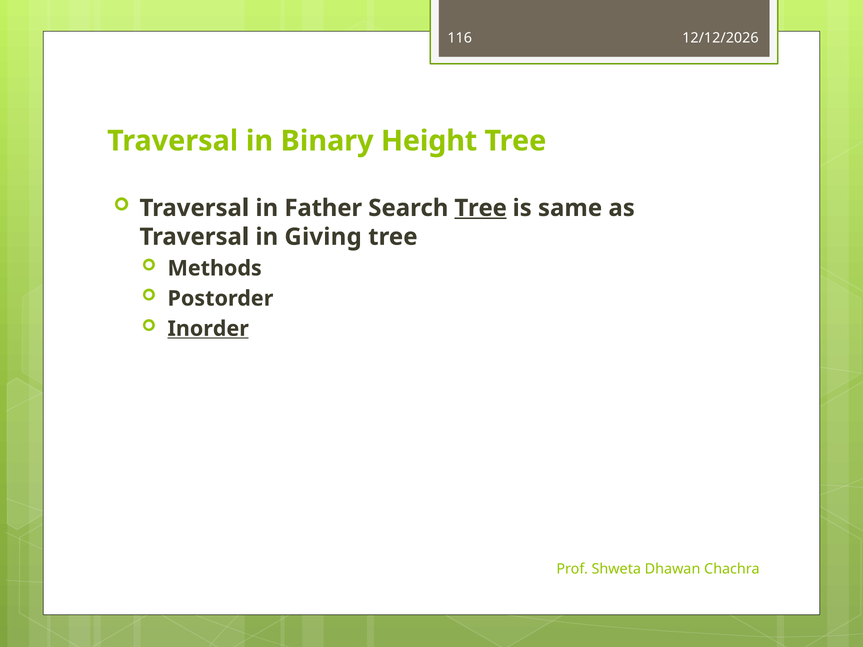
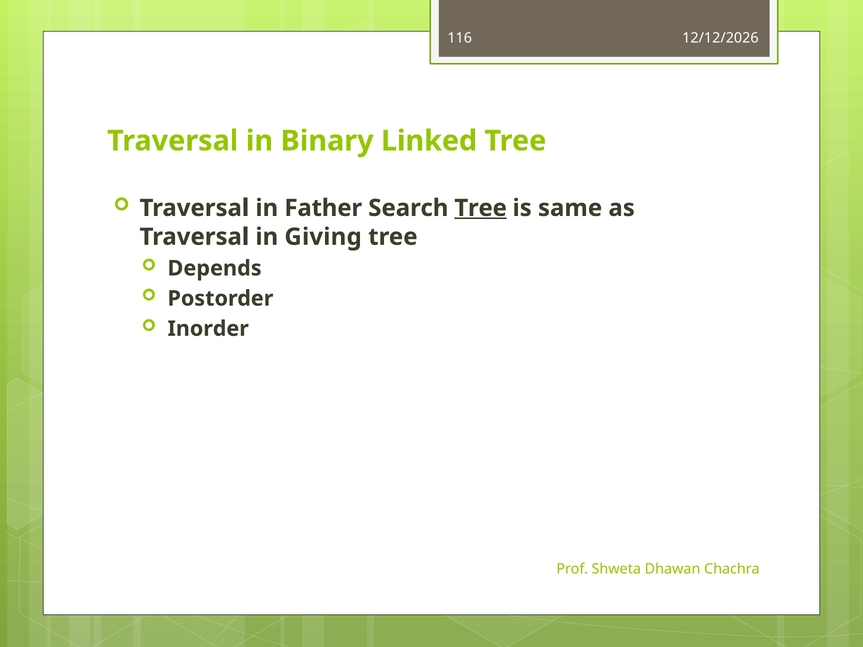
Height: Height -> Linked
Methods: Methods -> Depends
Inorder underline: present -> none
